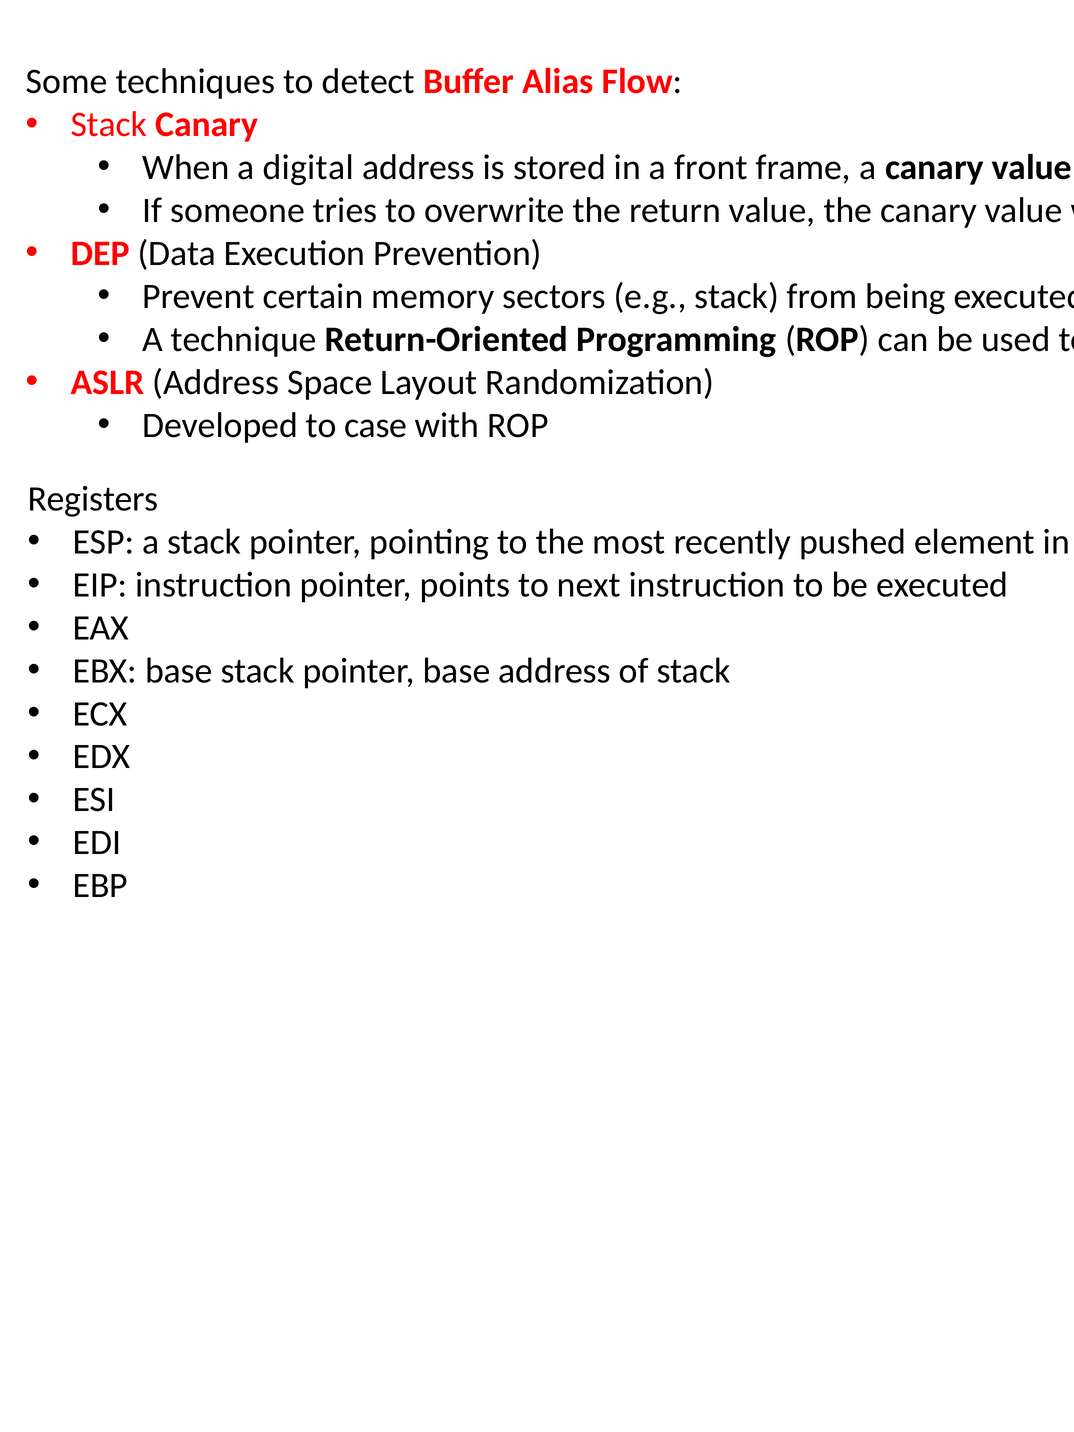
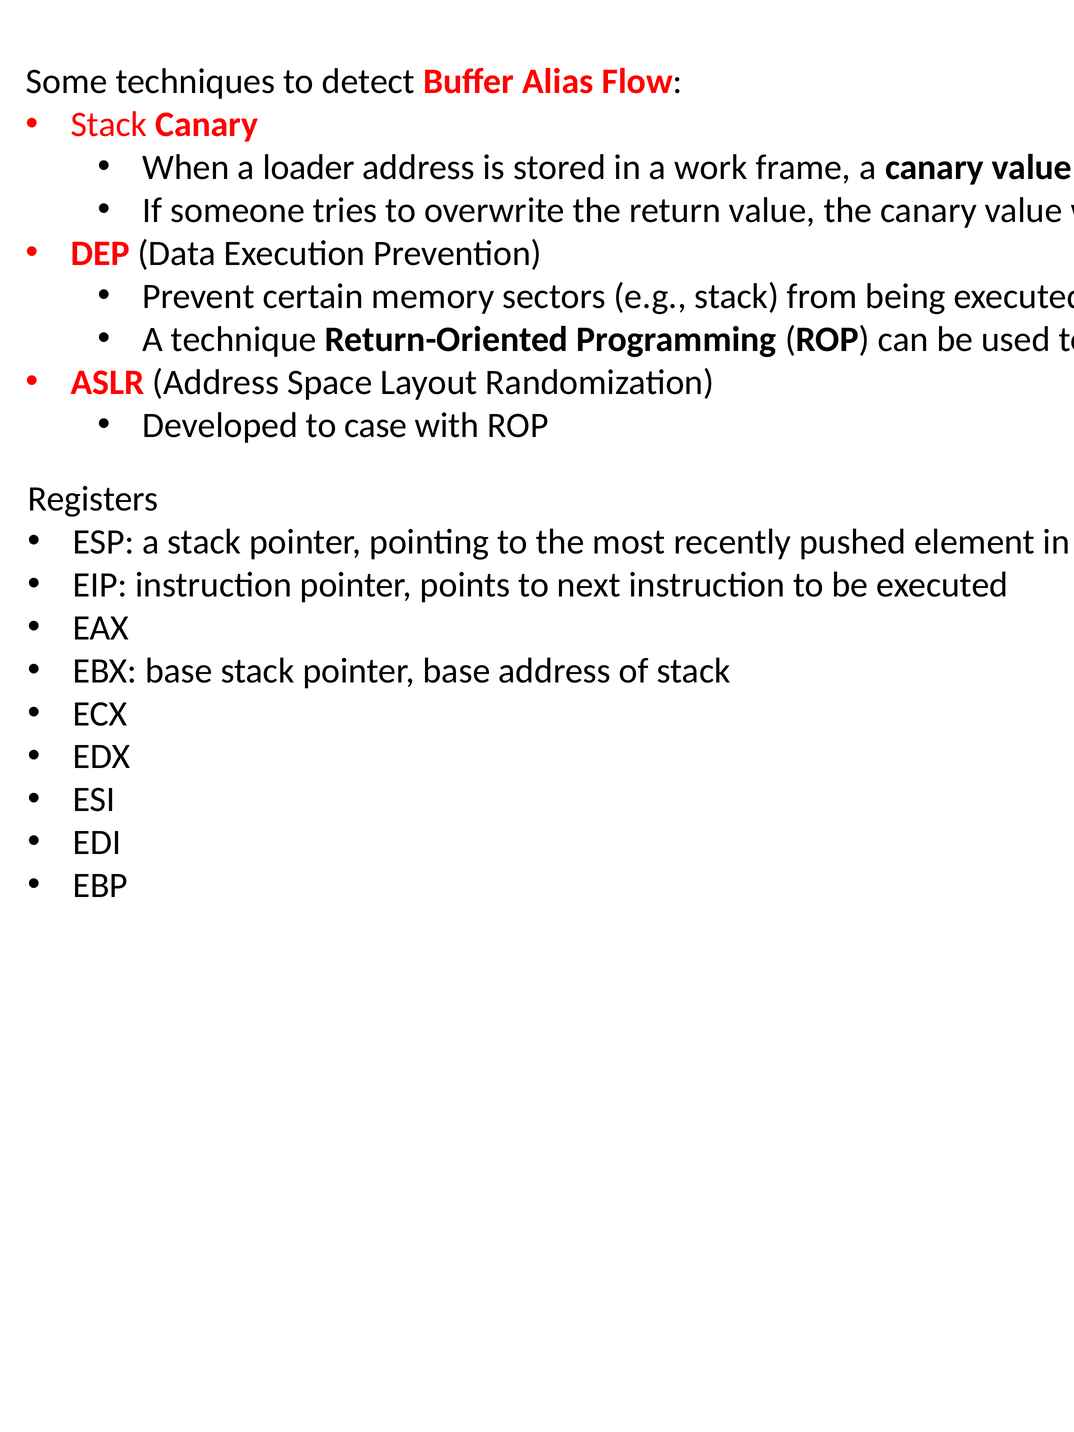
digital: digital -> loader
front: front -> work
